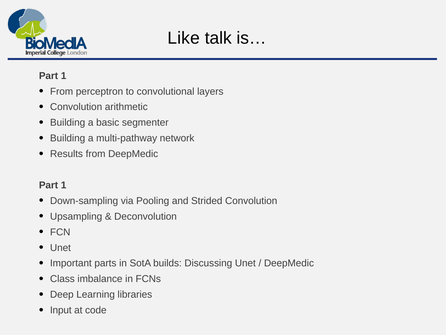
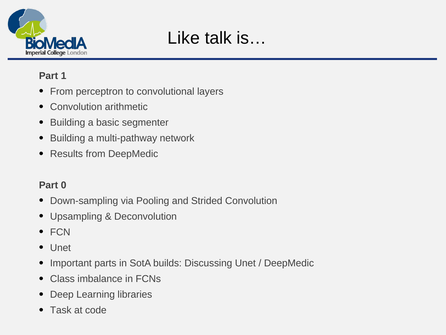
1 at (64, 185): 1 -> 0
Input: Input -> Task
